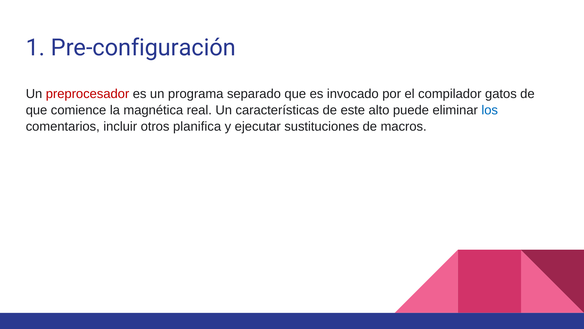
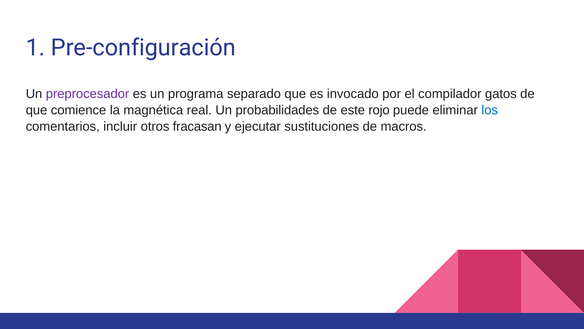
preprocesador colour: red -> purple
características: características -> probabilidades
alto: alto -> rojo
planifica: planifica -> fracasan
